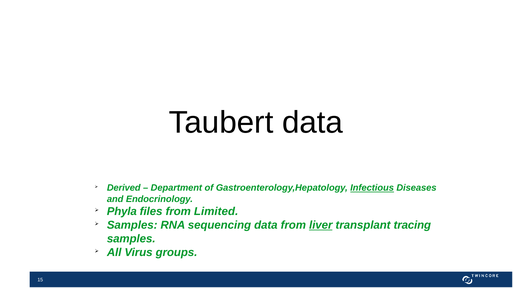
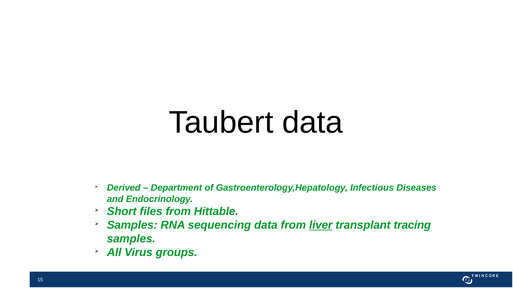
Infectious underline: present -> none
Phyla: Phyla -> Short
Limited: Limited -> Hittable
